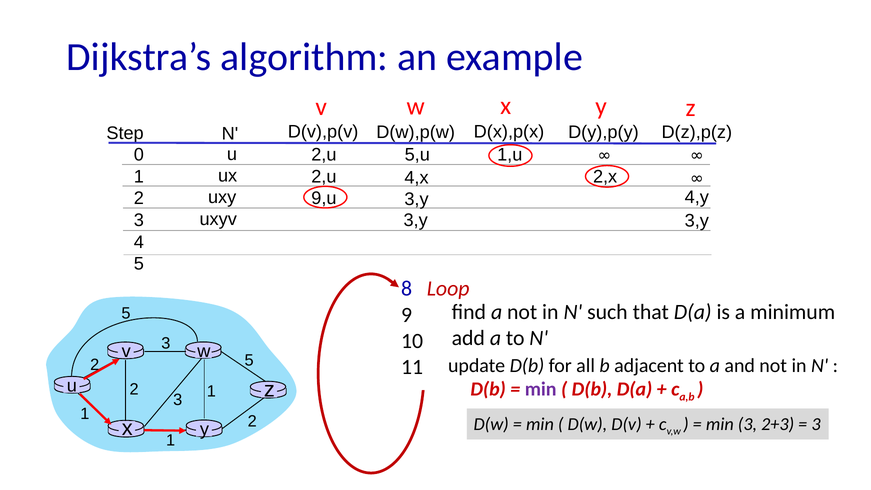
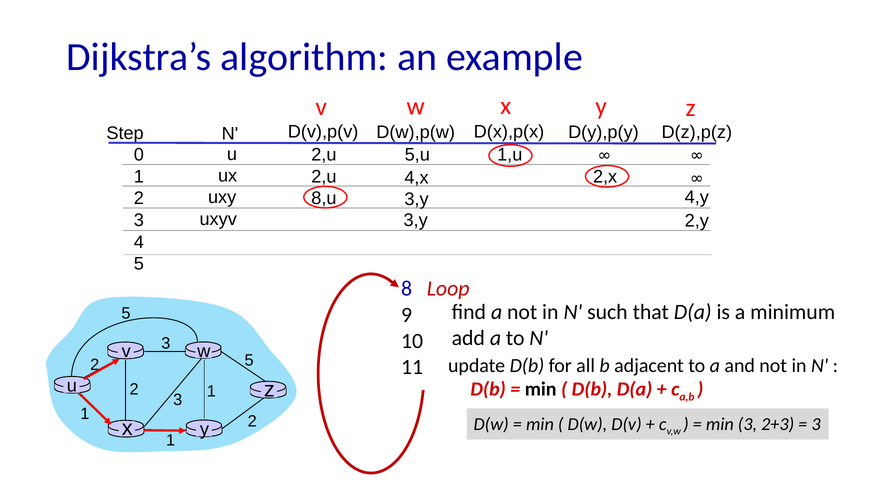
9,u: 9,u -> 8,u
uxyv 3,y: 3,y -> 2,y
min at (541, 389) colour: purple -> black
